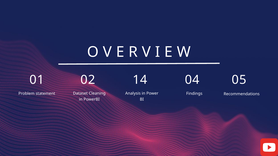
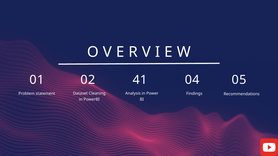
14: 14 -> 41
